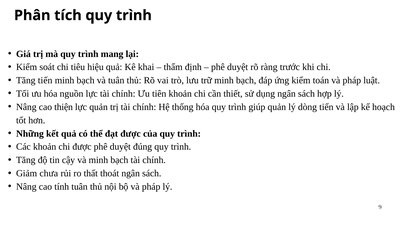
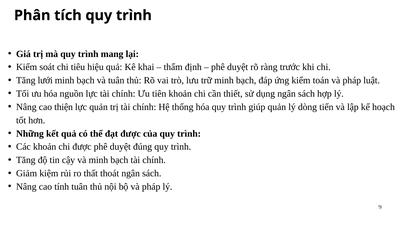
Tăng tiến: tiến -> lưới
chưa: chưa -> kiệm
